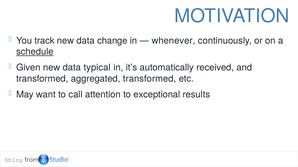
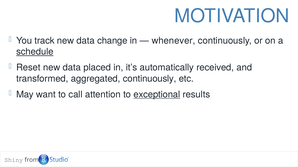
Given: Given -> Reset
typical: typical -> placed
aggregated transformed: transformed -> continuously
exceptional underline: none -> present
